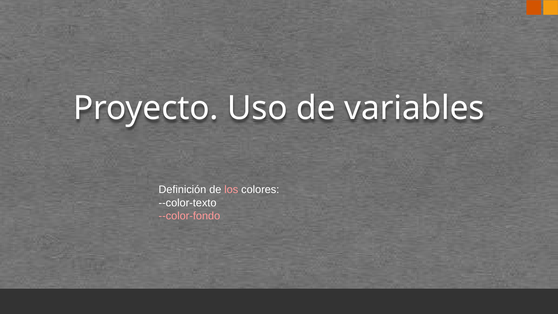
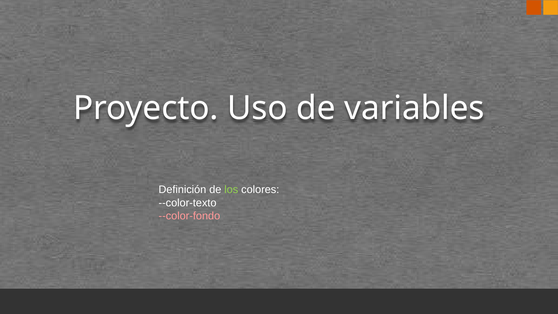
los colour: pink -> light green
